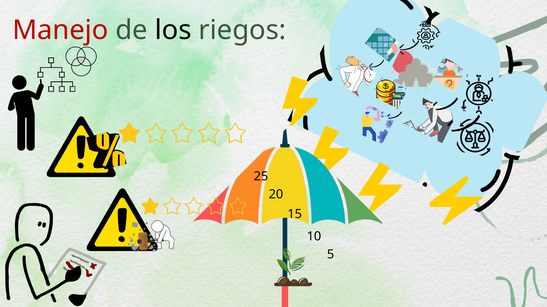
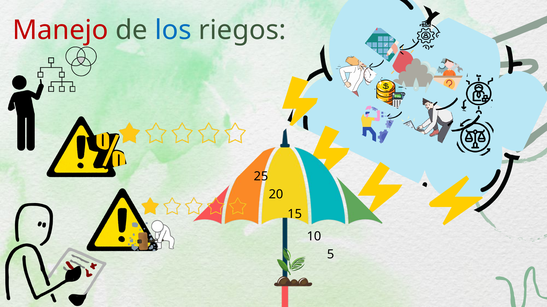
los colour: black -> blue
